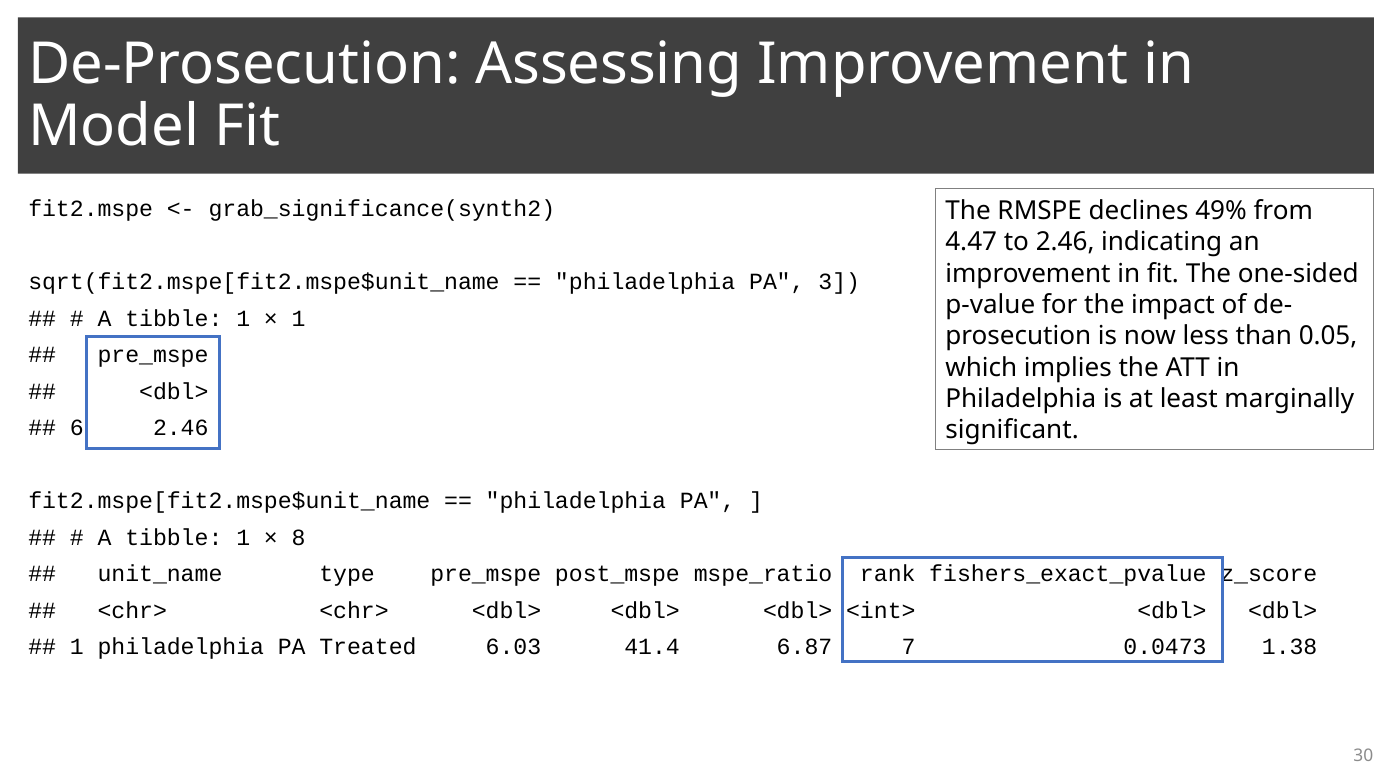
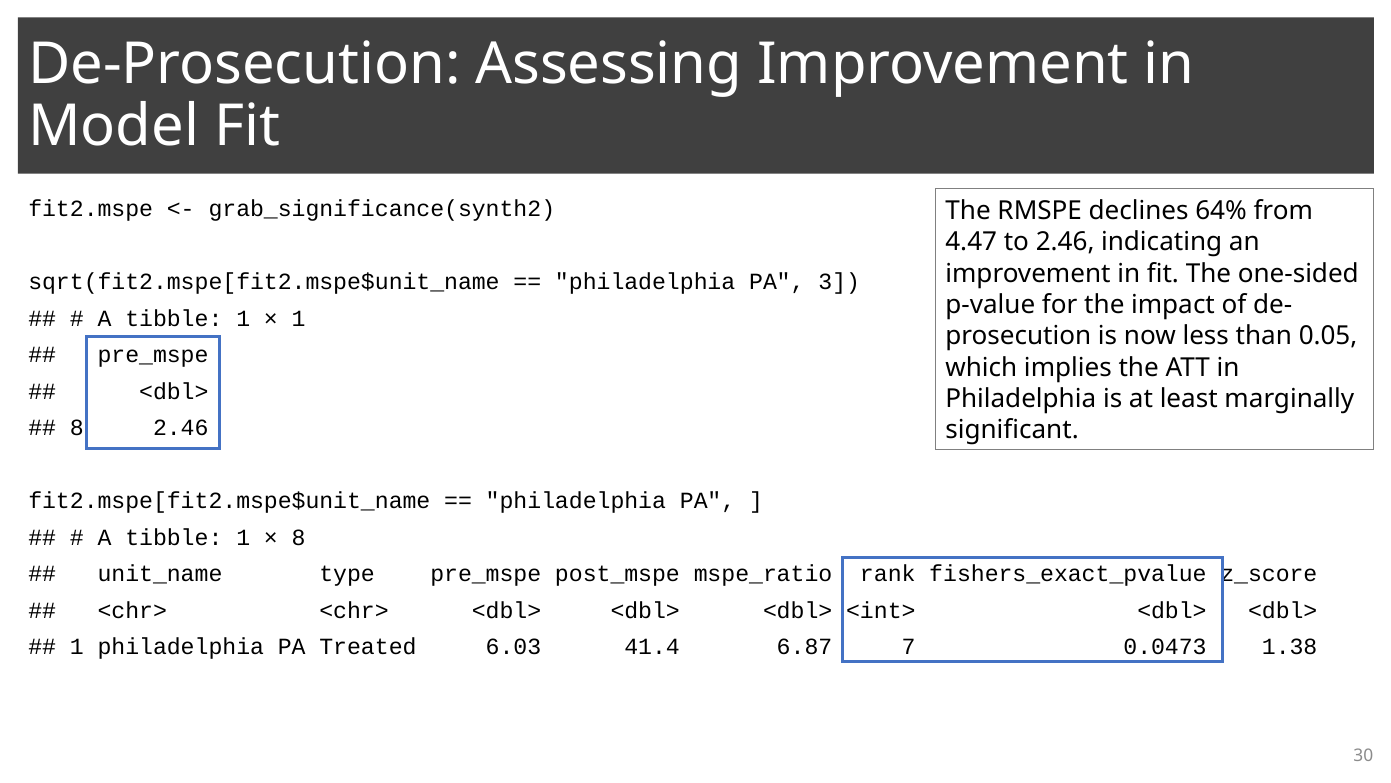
49%: 49% -> 64%
6 at (77, 428): 6 -> 8
